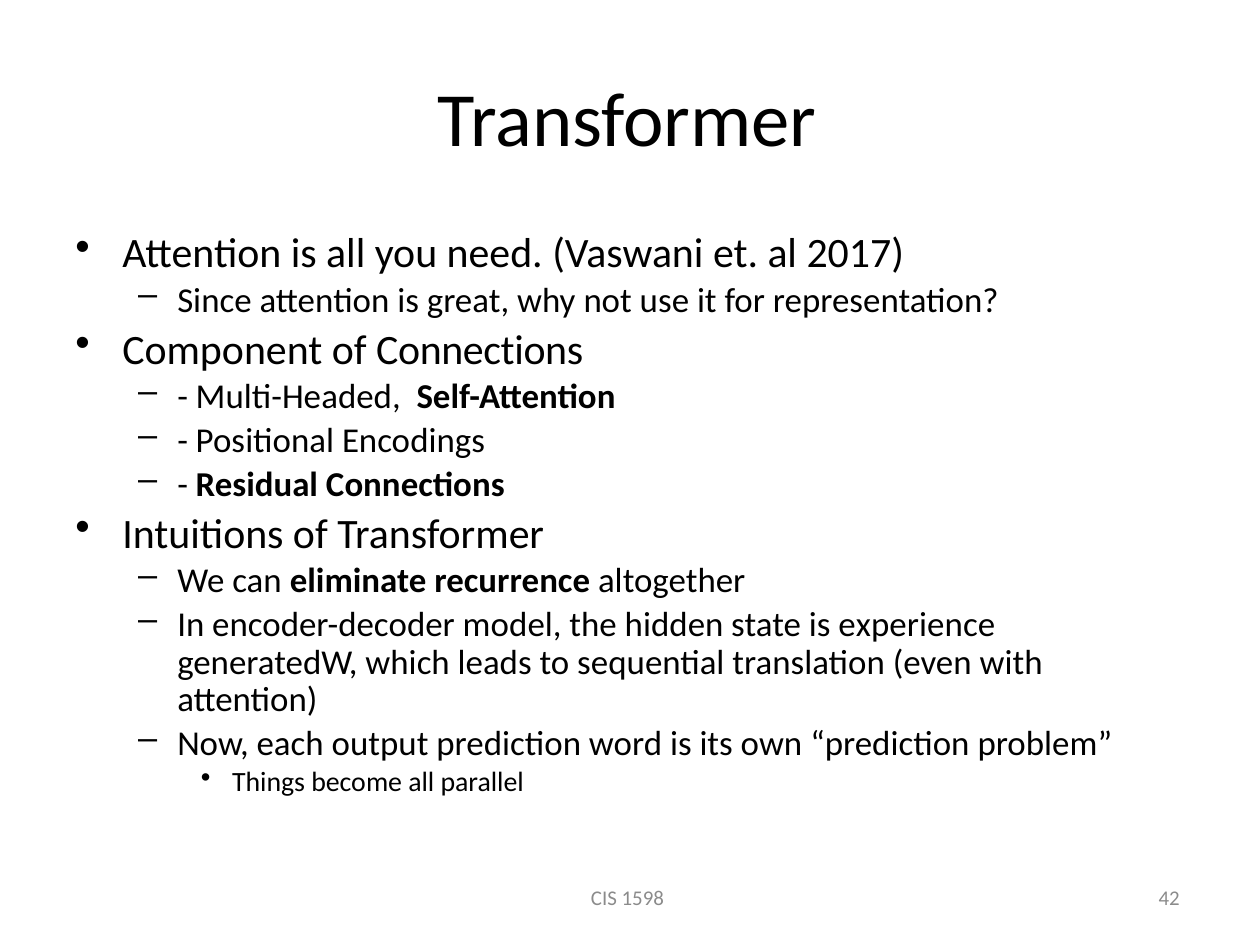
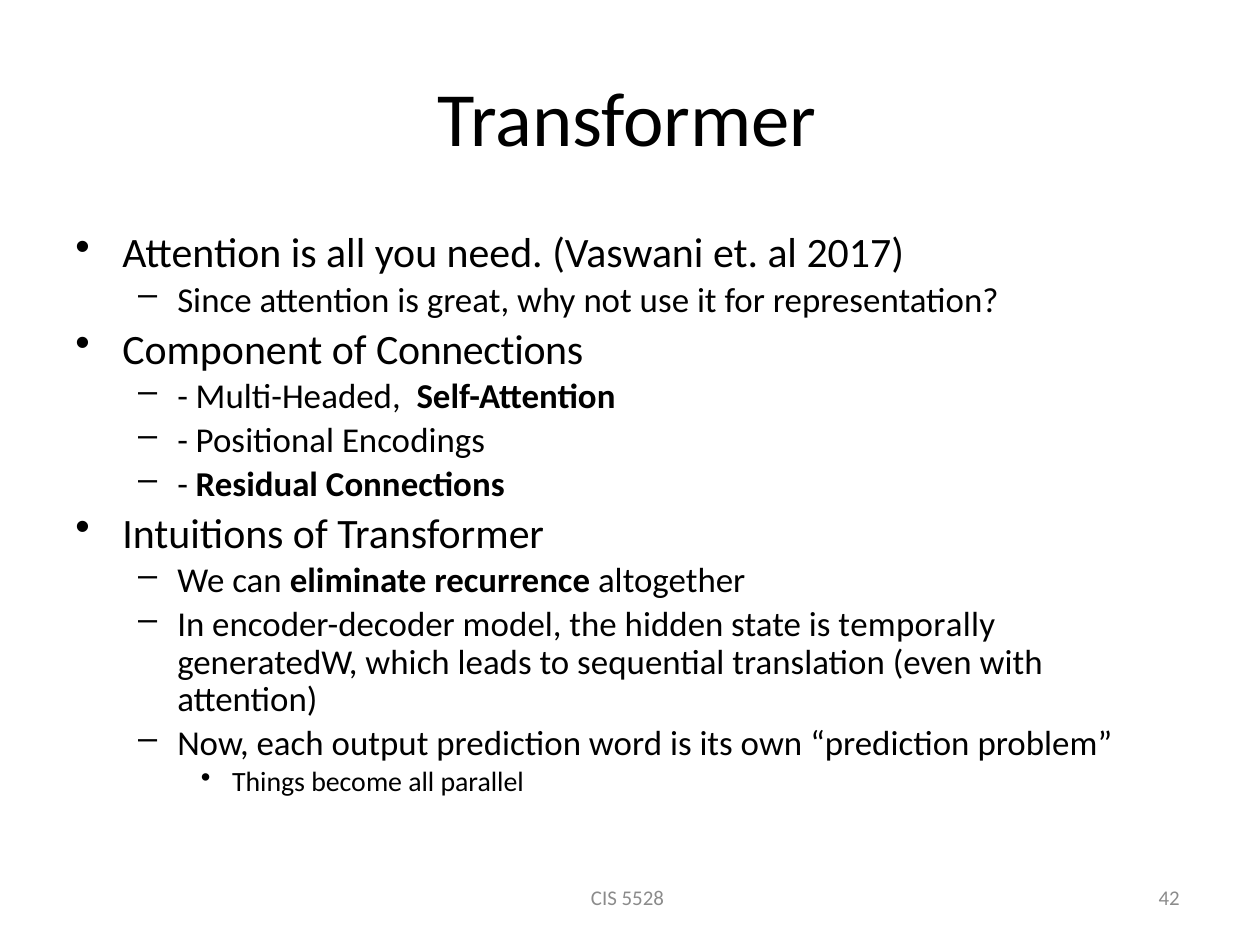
experience: experience -> temporally
1598: 1598 -> 5528
